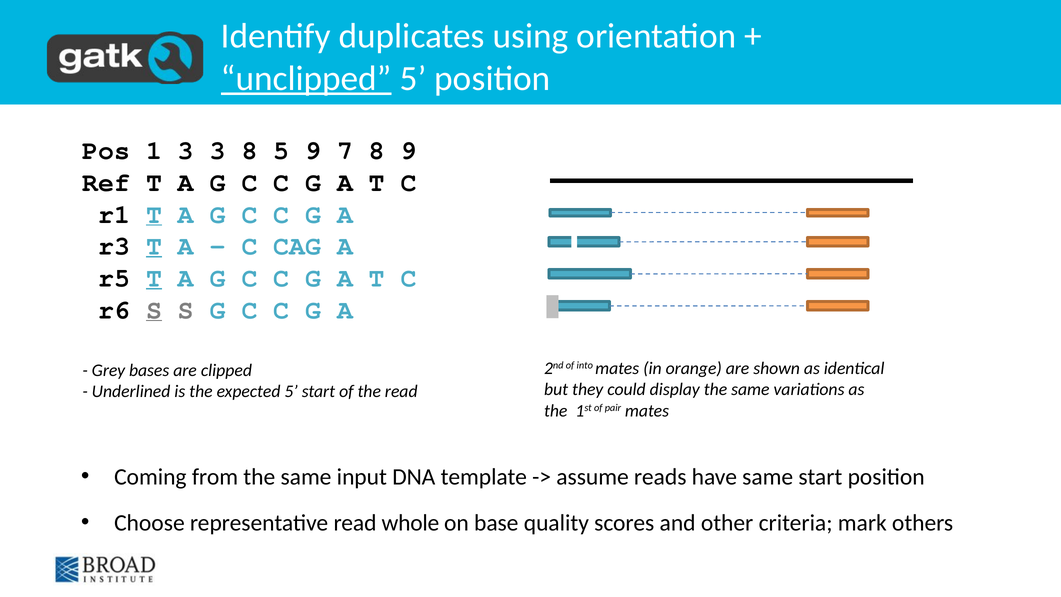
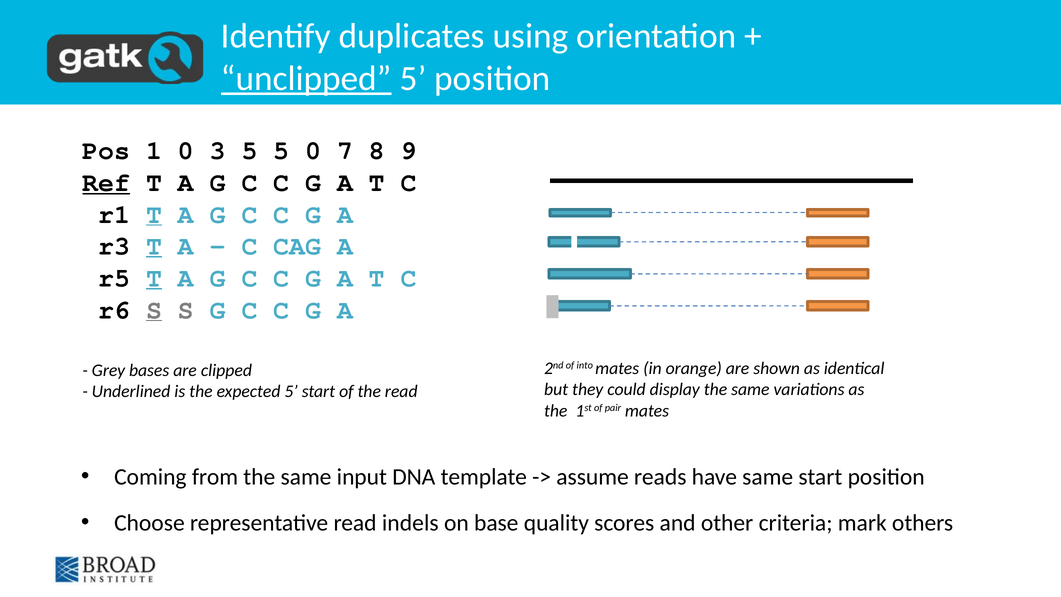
1 3: 3 -> 0
3 8: 8 -> 5
5 9: 9 -> 0
Ref underline: none -> present
whole: whole -> indels
